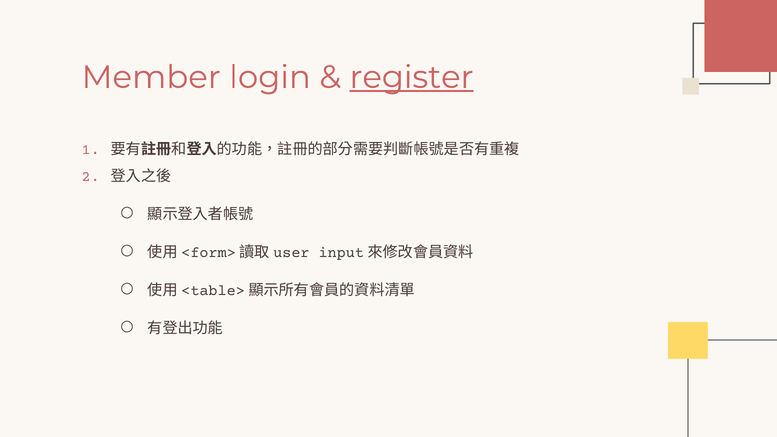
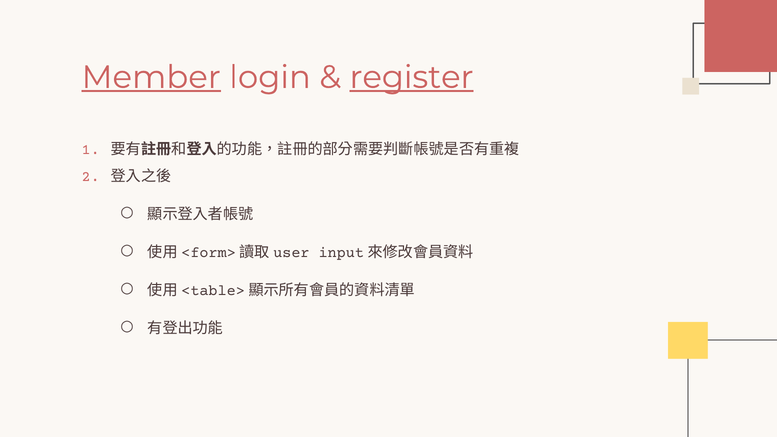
Member underline: none -> present
